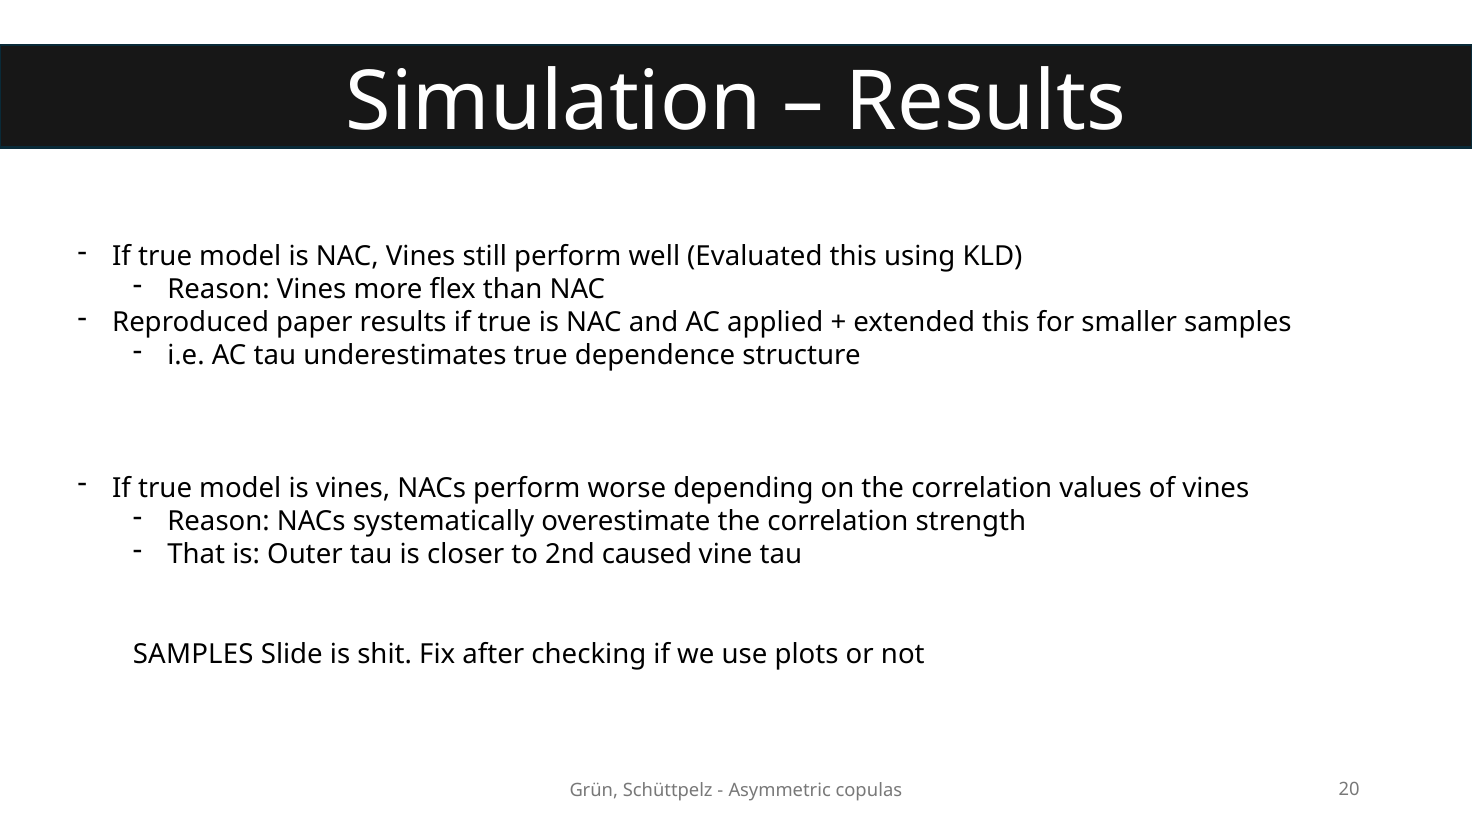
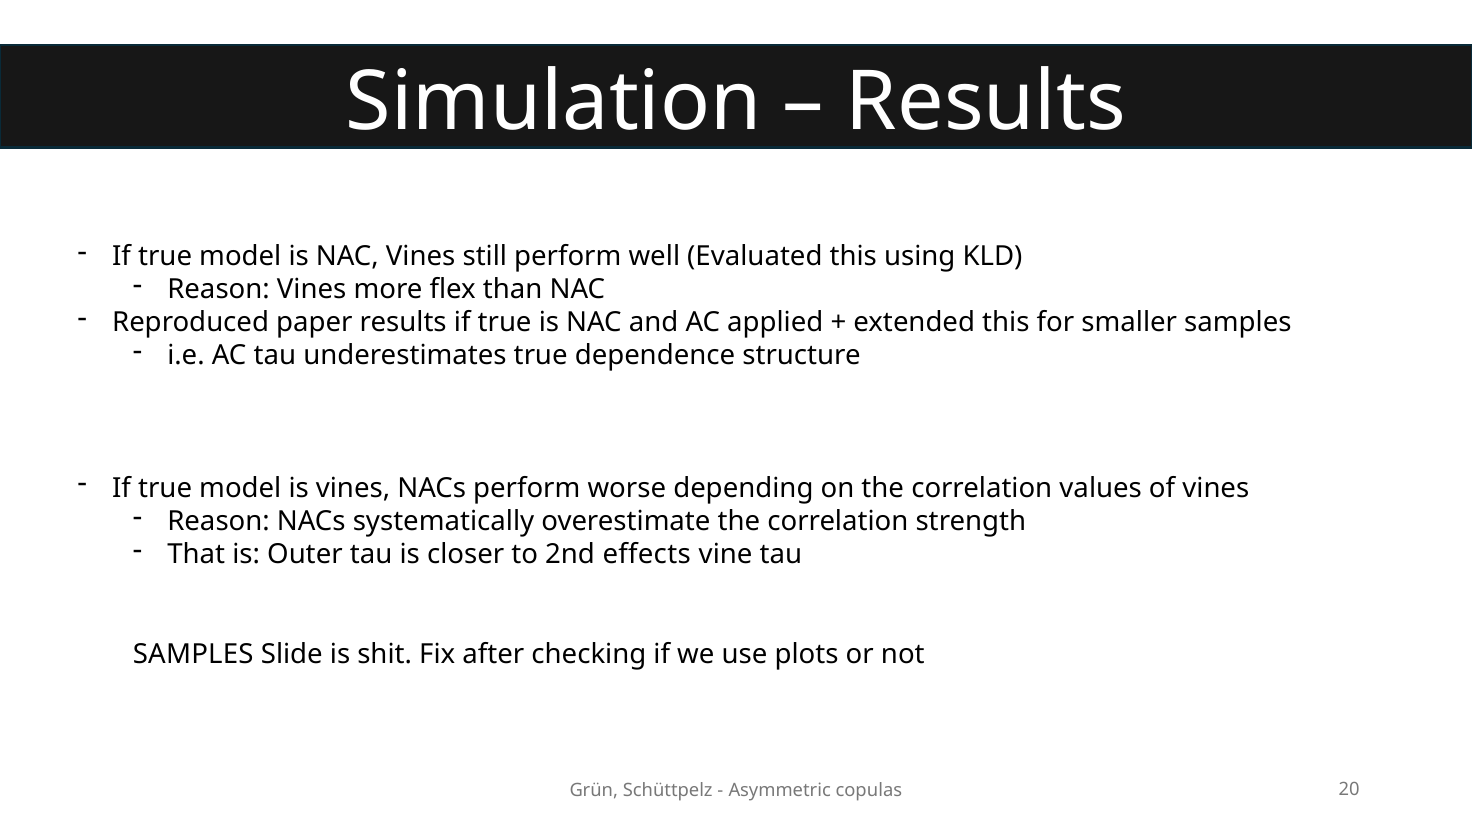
caused: caused -> effects
